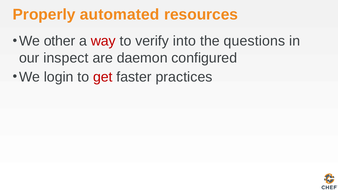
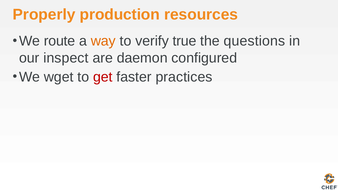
automated: automated -> production
other: other -> route
way colour: red -> orange
into: into -> true
login: login -> wget
